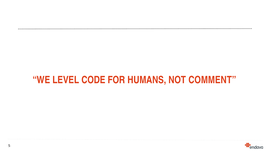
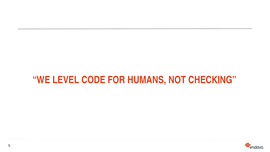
COMMENT: COMMENT -> CHECKING
